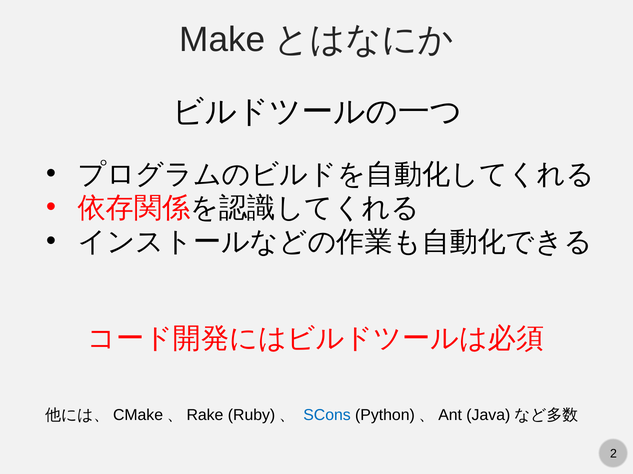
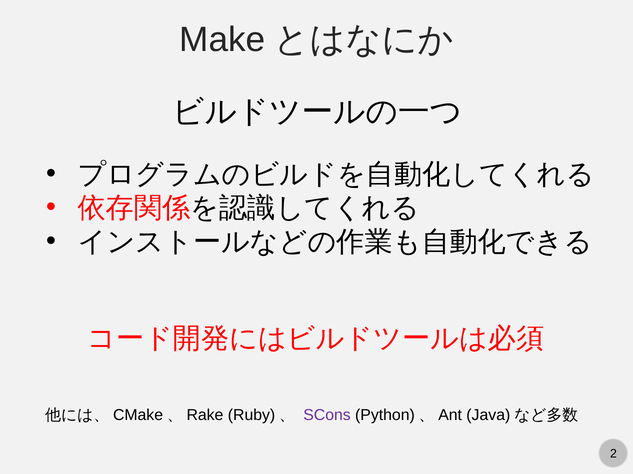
SCons colour: blue -> purple
